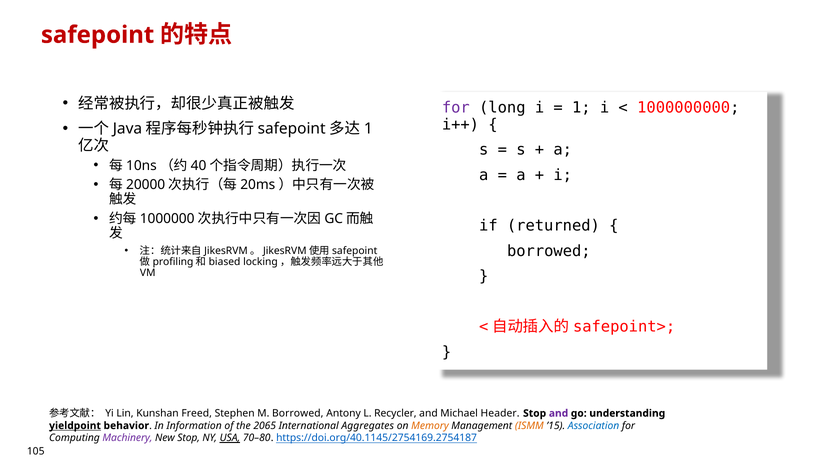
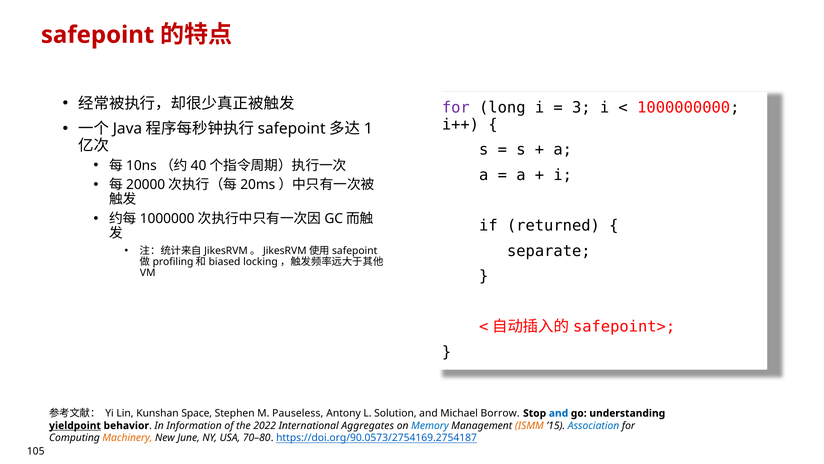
1: 1 -> 3
borrowed at (549, 251): borrowed -> separate
Freed: Freed -> Space
M Borrowed: Borrowed -> Pauseless
Recycler: Recycler -> Solution
Header: Header -> Borrow
and at (558, 413) colour: purple -> blue
2065: 2065 -> 2022
Memory colour: orange -> blue
Machinery colour: purple -> orange
New Stop: Stop -> June
USA underline: present -> none
https://doi.org/40.1145/2754169.2754187: https://doi.org/40.1145/2754169.2754187 -> https://doi.org/90.0573/2754169.2754187
